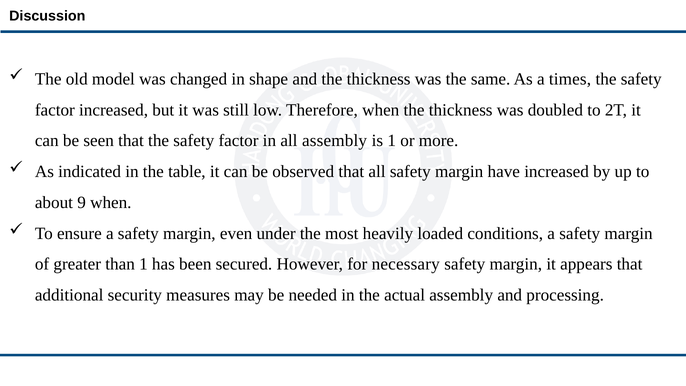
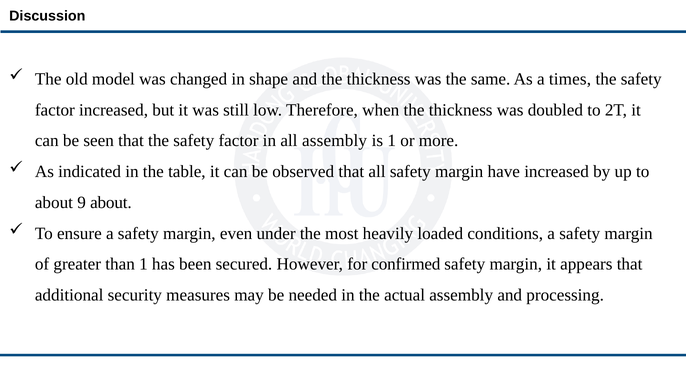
9 when: when -> about
necessary: necessary -> confirmed
